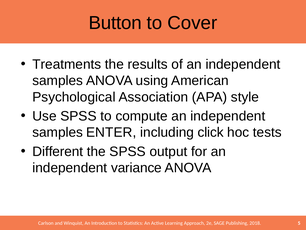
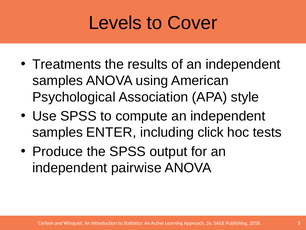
Button: Button -> Levels
Different: Different -> Produce
variance: variance -> pairwise
